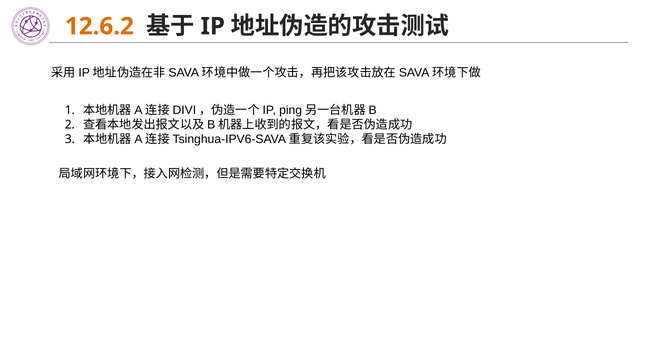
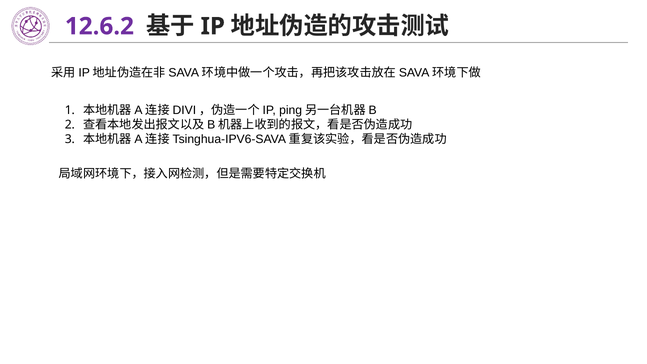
12.6.2 colour: orange -> purple
